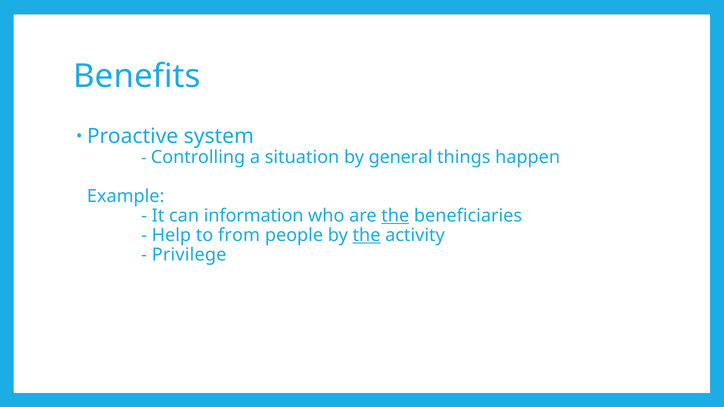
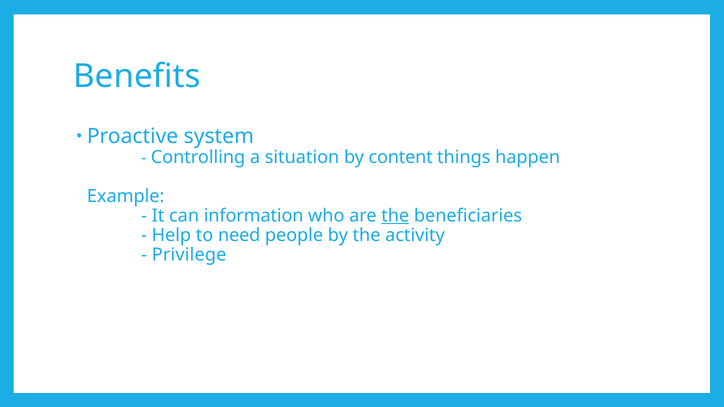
general: general -> content
from: from -> need
the at (367, 236) underline: present -> none
